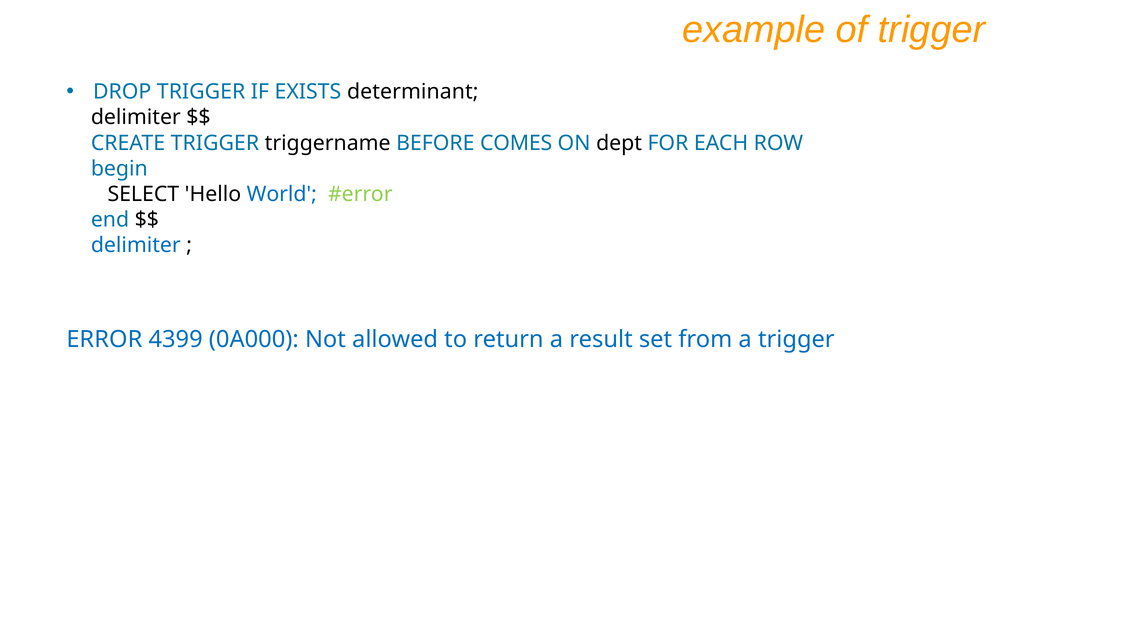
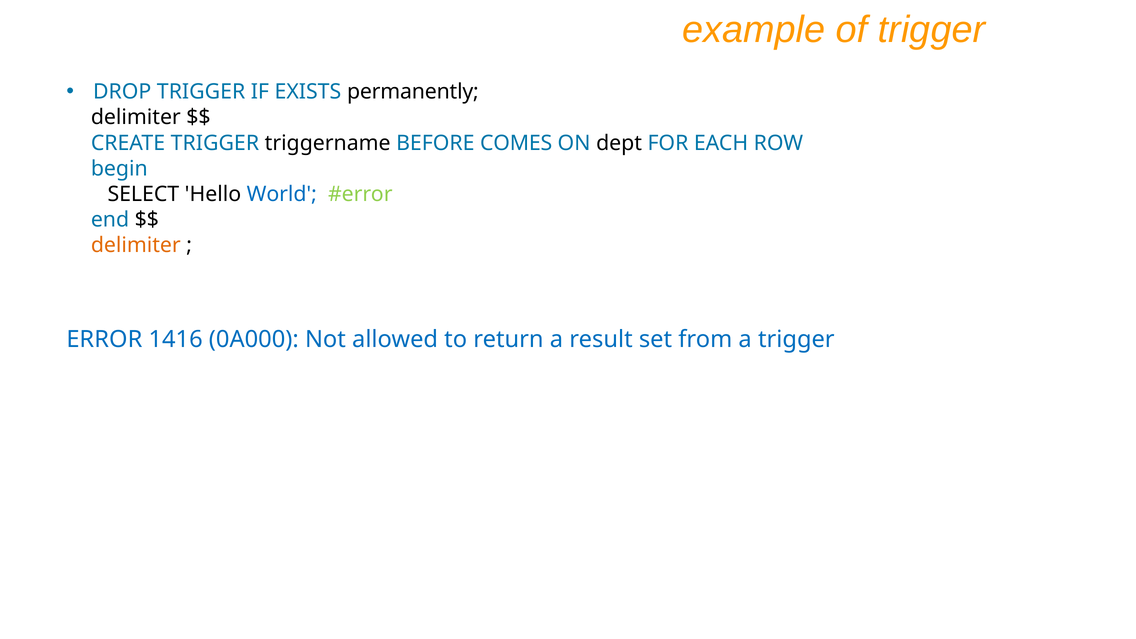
determinant: determinant -> permanently
delimiter at (136, 245) colour: blue -> orange
4399: 4399 -> 1416
